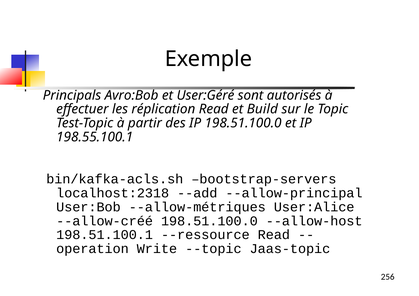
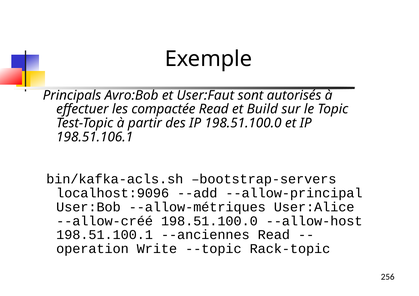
User:Géré: User:Géré -> User:Faut
réplication: réplication -> compactée
198.55.100.1: 198.55.100.1 -> 198.51.106.1
localhost:2318: localhost:2318 -> localhost:9096
--ressource: --ressource -> --anciennes
Jaas-topic: Jaas-topic -> Rack-topic
